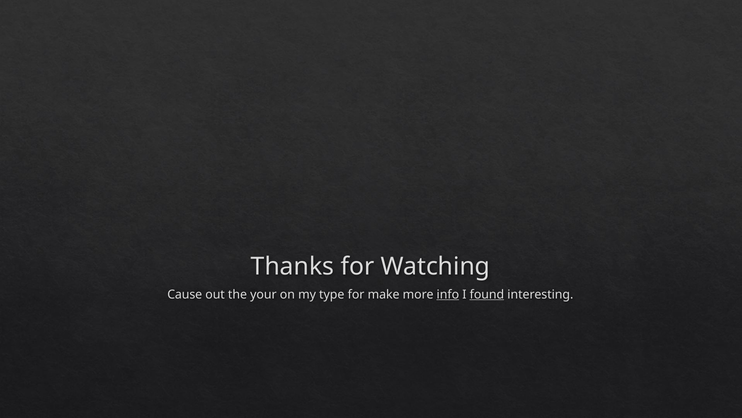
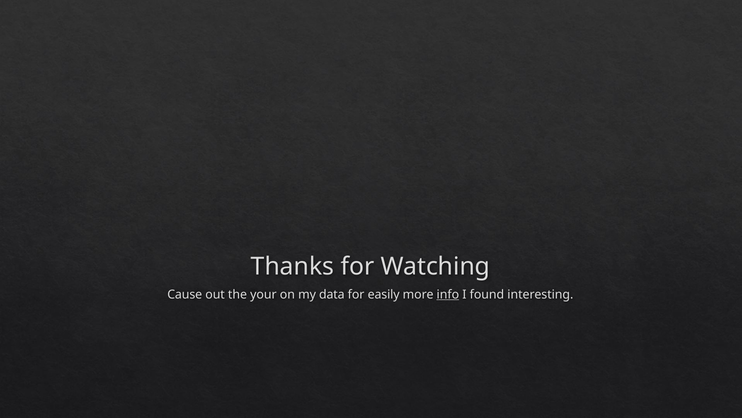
type: type -> data
make: make -> easily
found underline: present -> none
